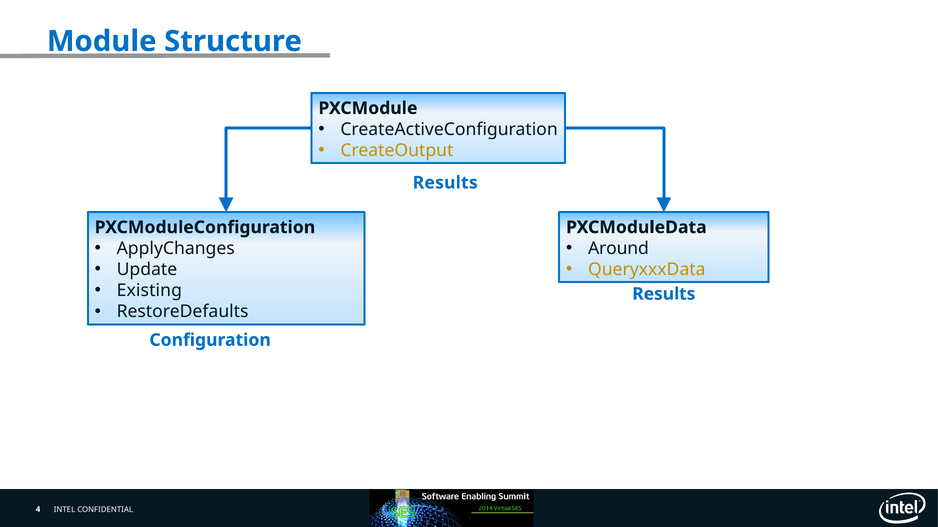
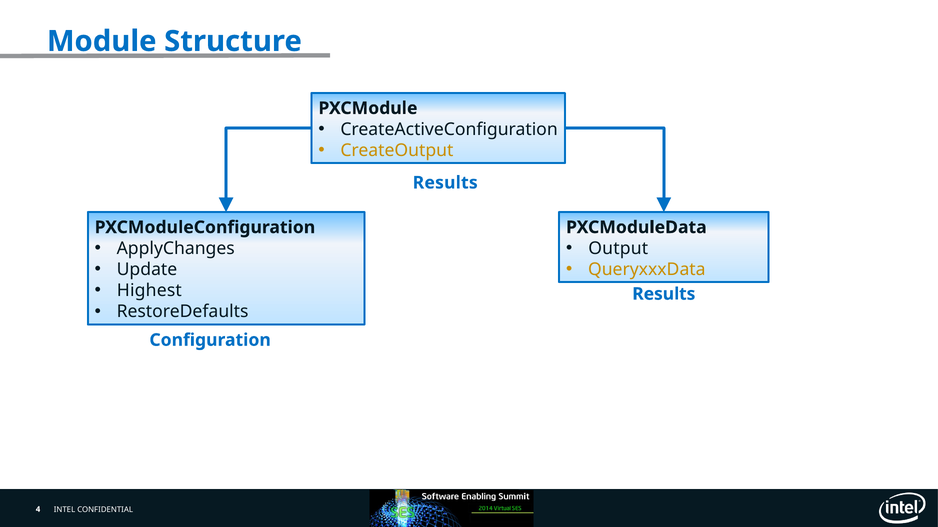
Around: Around -> Output
Existing: Existing -> Highest
